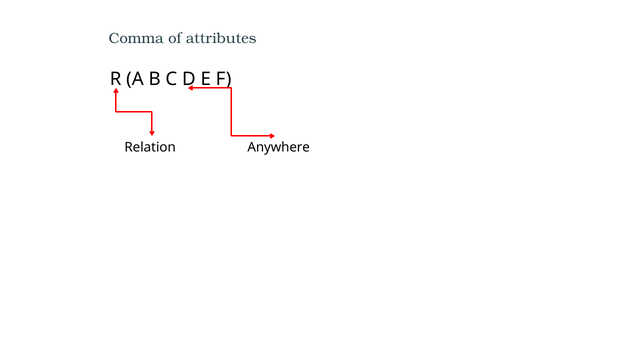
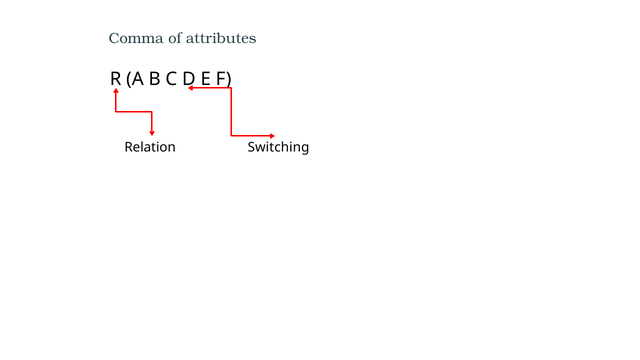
Anywhere: Anywhere -> Switching
